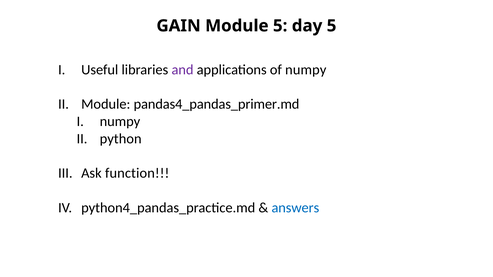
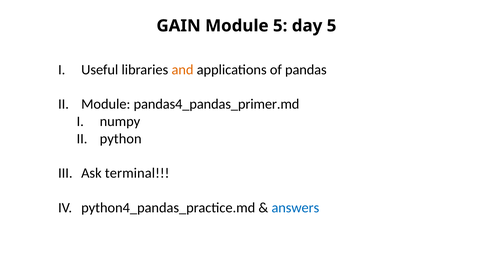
and colour: purple -> orange
of numpy: numpy -> pandas
function: function -> terminal
